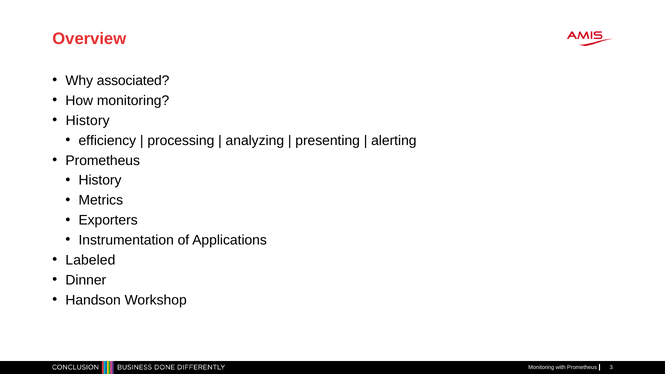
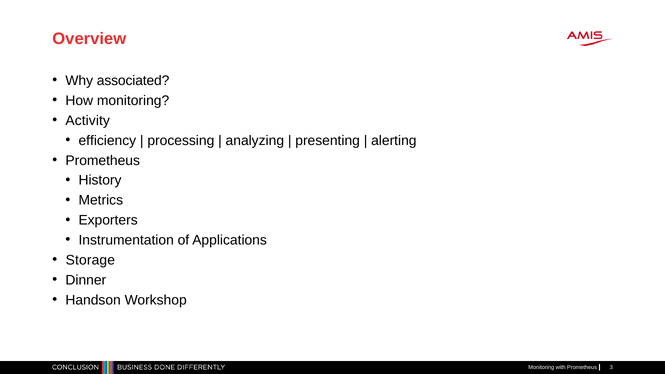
History at (88, 121): History -> Activity
Labeled: Labeled -> Storage
